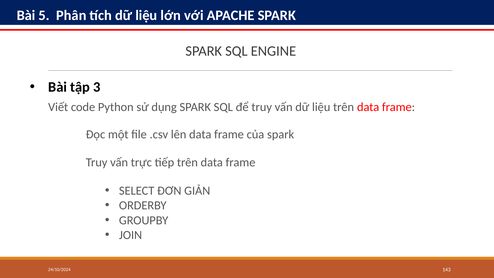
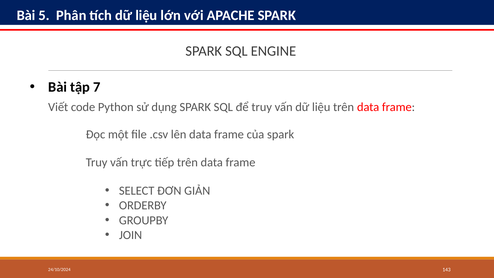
3: 3 -> 7
